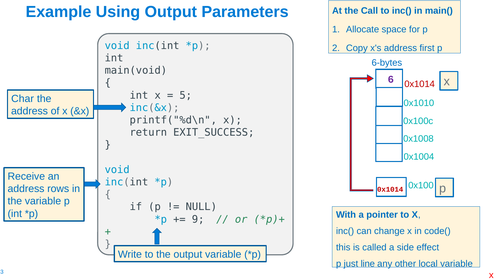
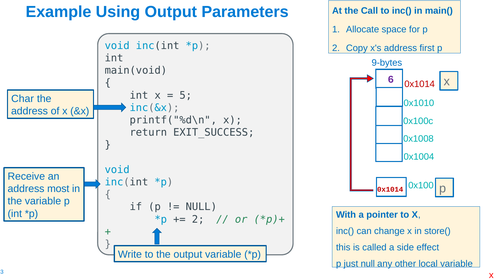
6-bytes: 6-bytes -> 9-bytes
rows: rows -> most
9 at (198, 219): 9 -> 2
code(: code( -> store(
just line: line -> null
